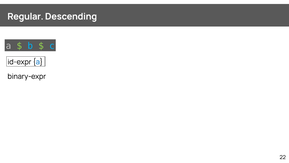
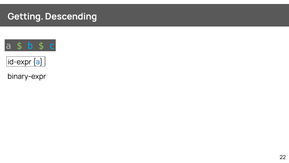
Regular: Regular -> Getting
